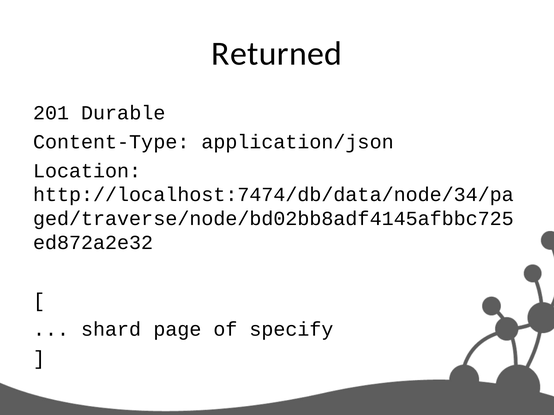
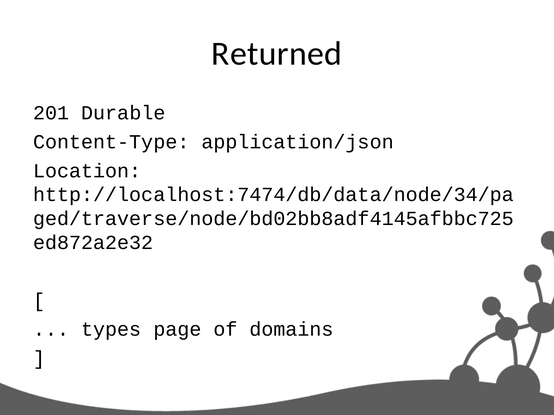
shard: shard -> types
specify: specify -> domains
